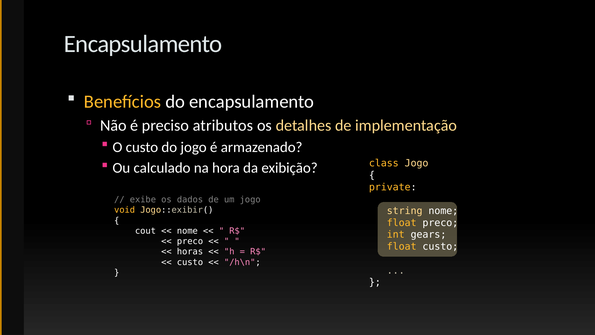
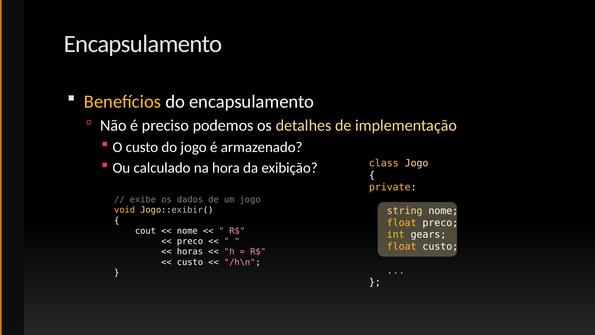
atributos: atributos -> podemos
